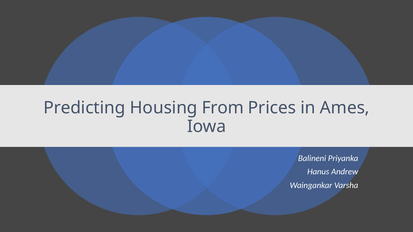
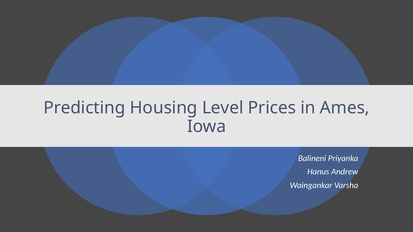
From: From -> Level
